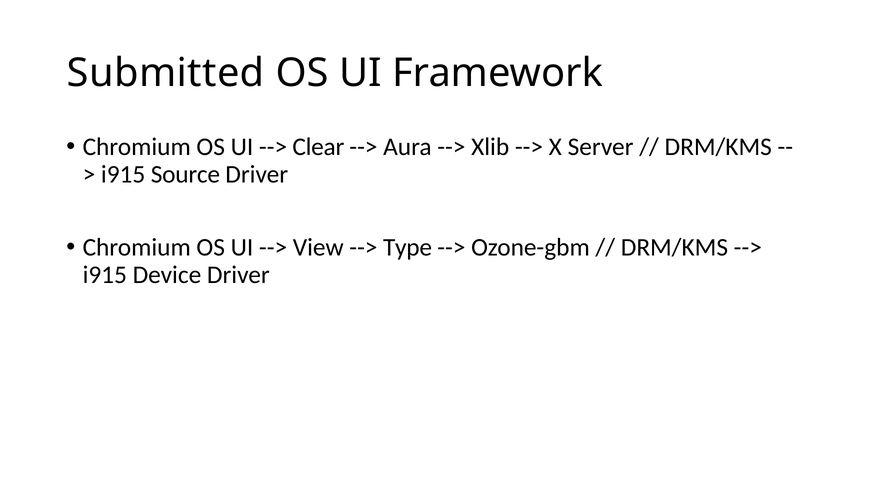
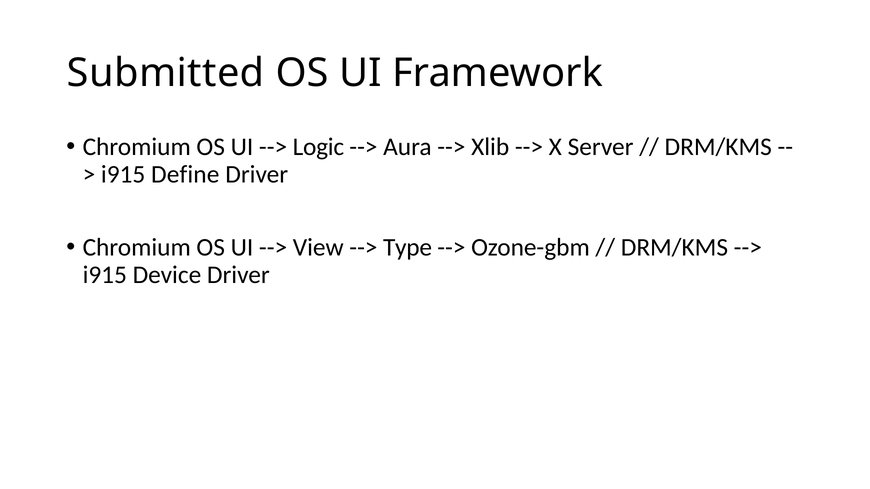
Clear: Clear -> Logic
Source: Source -> Define
